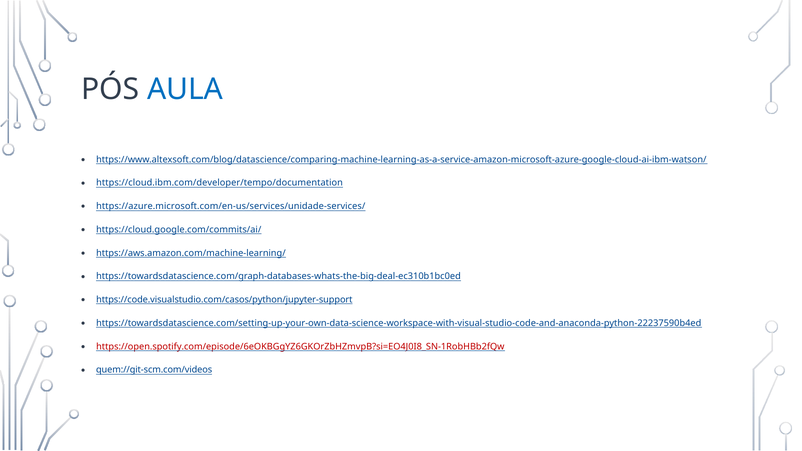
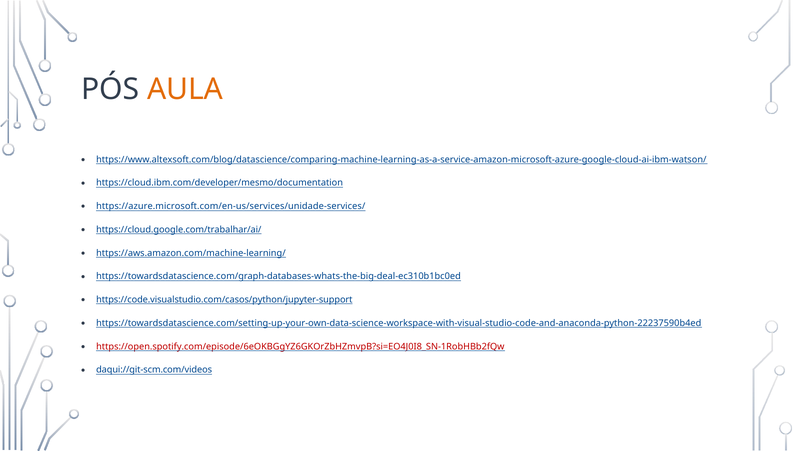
AULA colour: blue -> orange
https://cloud.ibm.com/developer/tempo/documentation: https://cloud.ibm.com/developer/tempo/documentation -> https://cloud.ibm.com/developer/mesmo/documentation
https://cloud.google.com/commits/ai/: https://cloud.google.com/commits/ai/ -> https://cloud.google.com/trabalhar/ai/
quem://git-scm.com/videos: quem://git-scm.com/videos -> daqui://git-scm.com/videos
